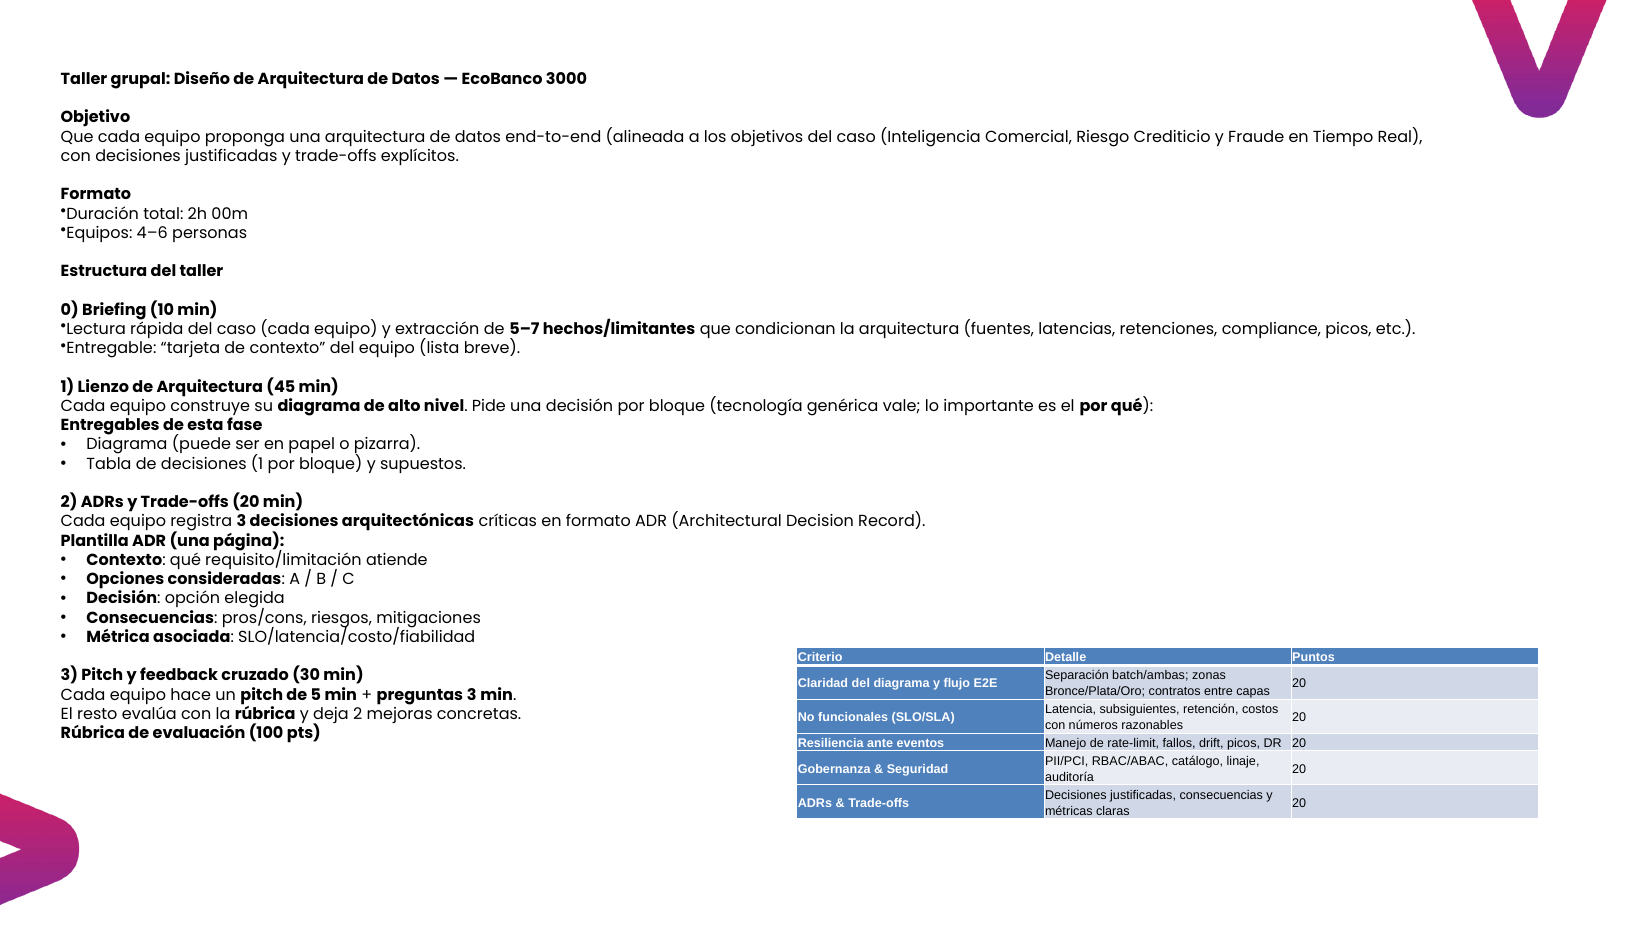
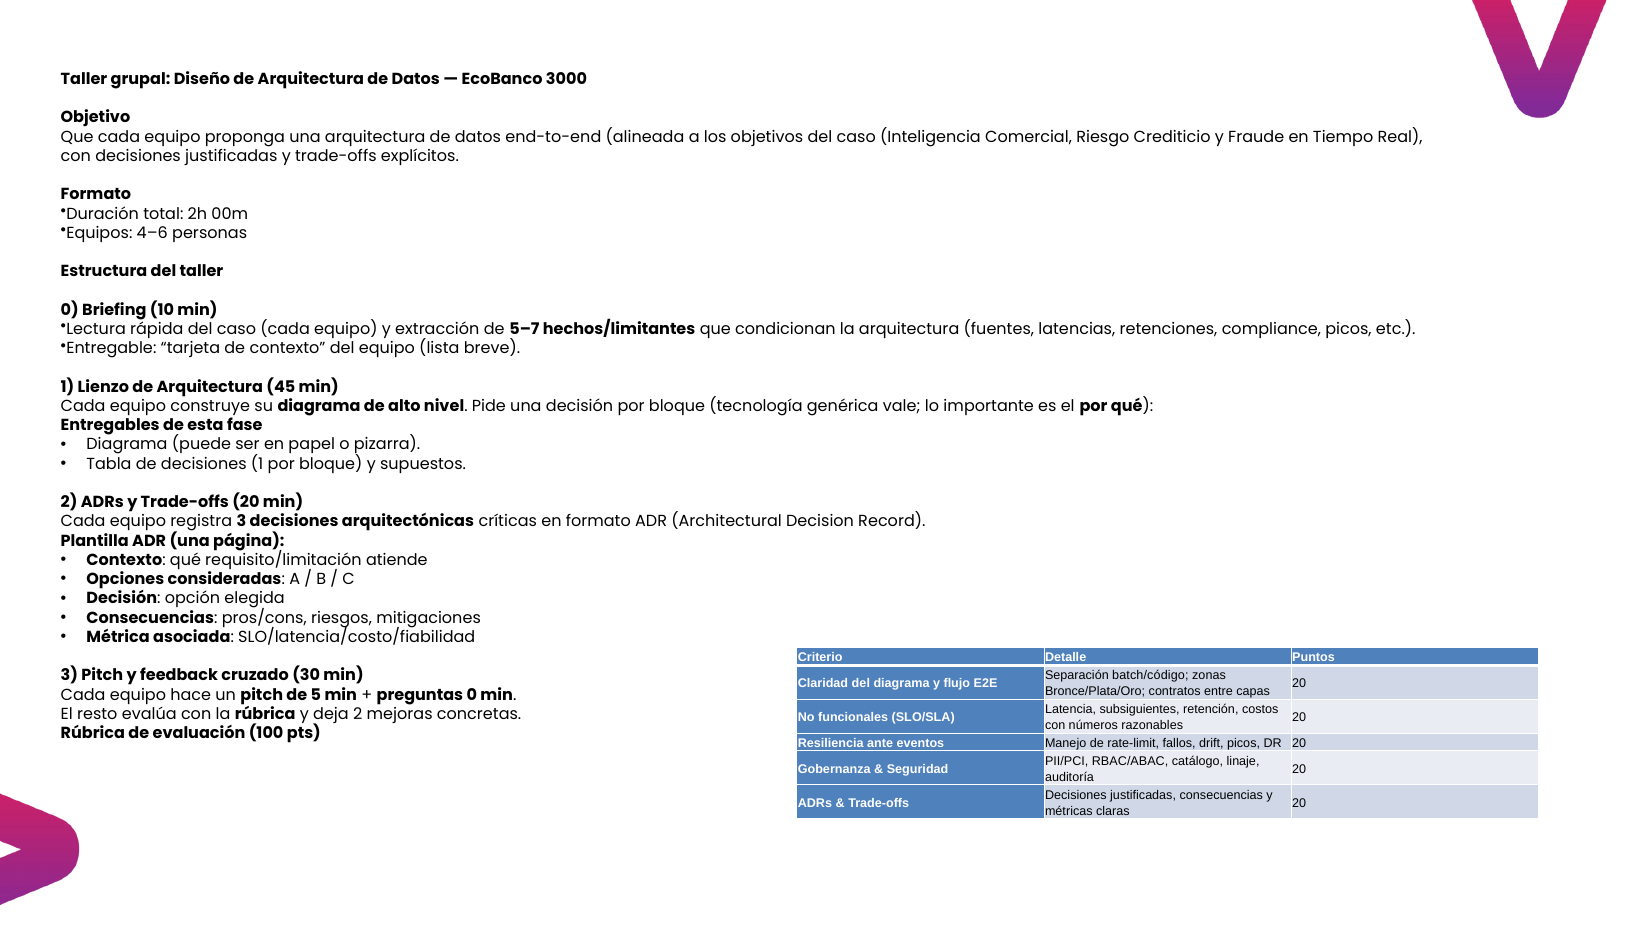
batch/ambas: batch/ambas -> batch/código
preguntas 3: 3 -> 0
